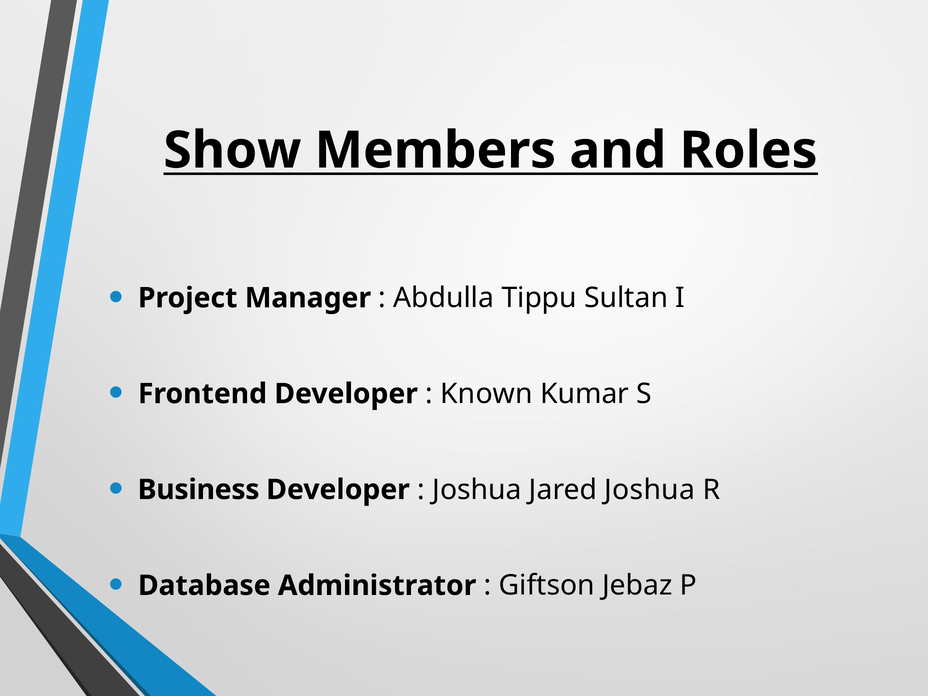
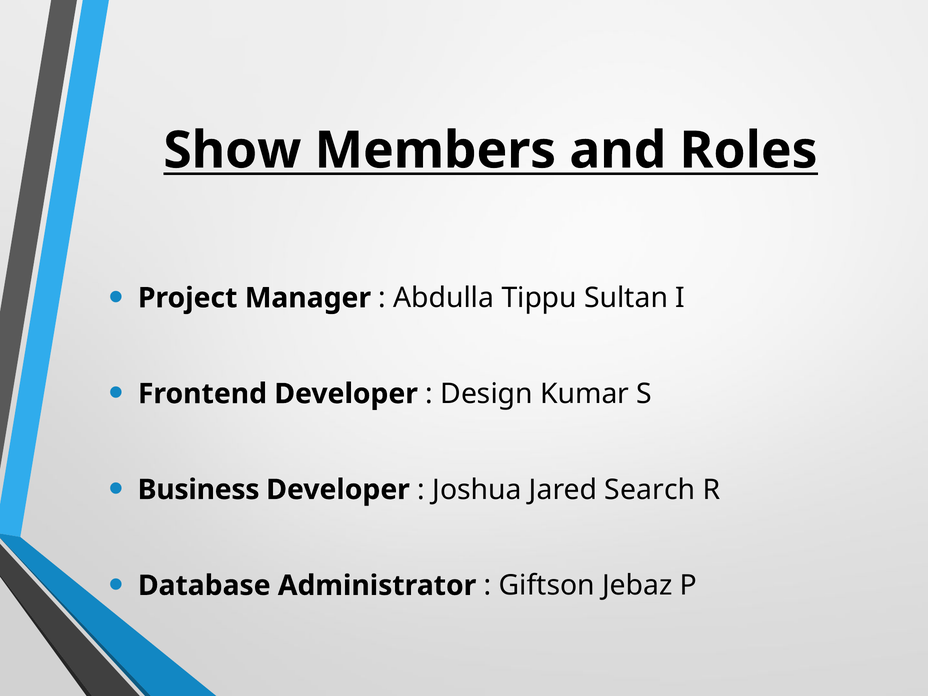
Known: Known -> Design
Jared Joshua: Joshua -> Search
